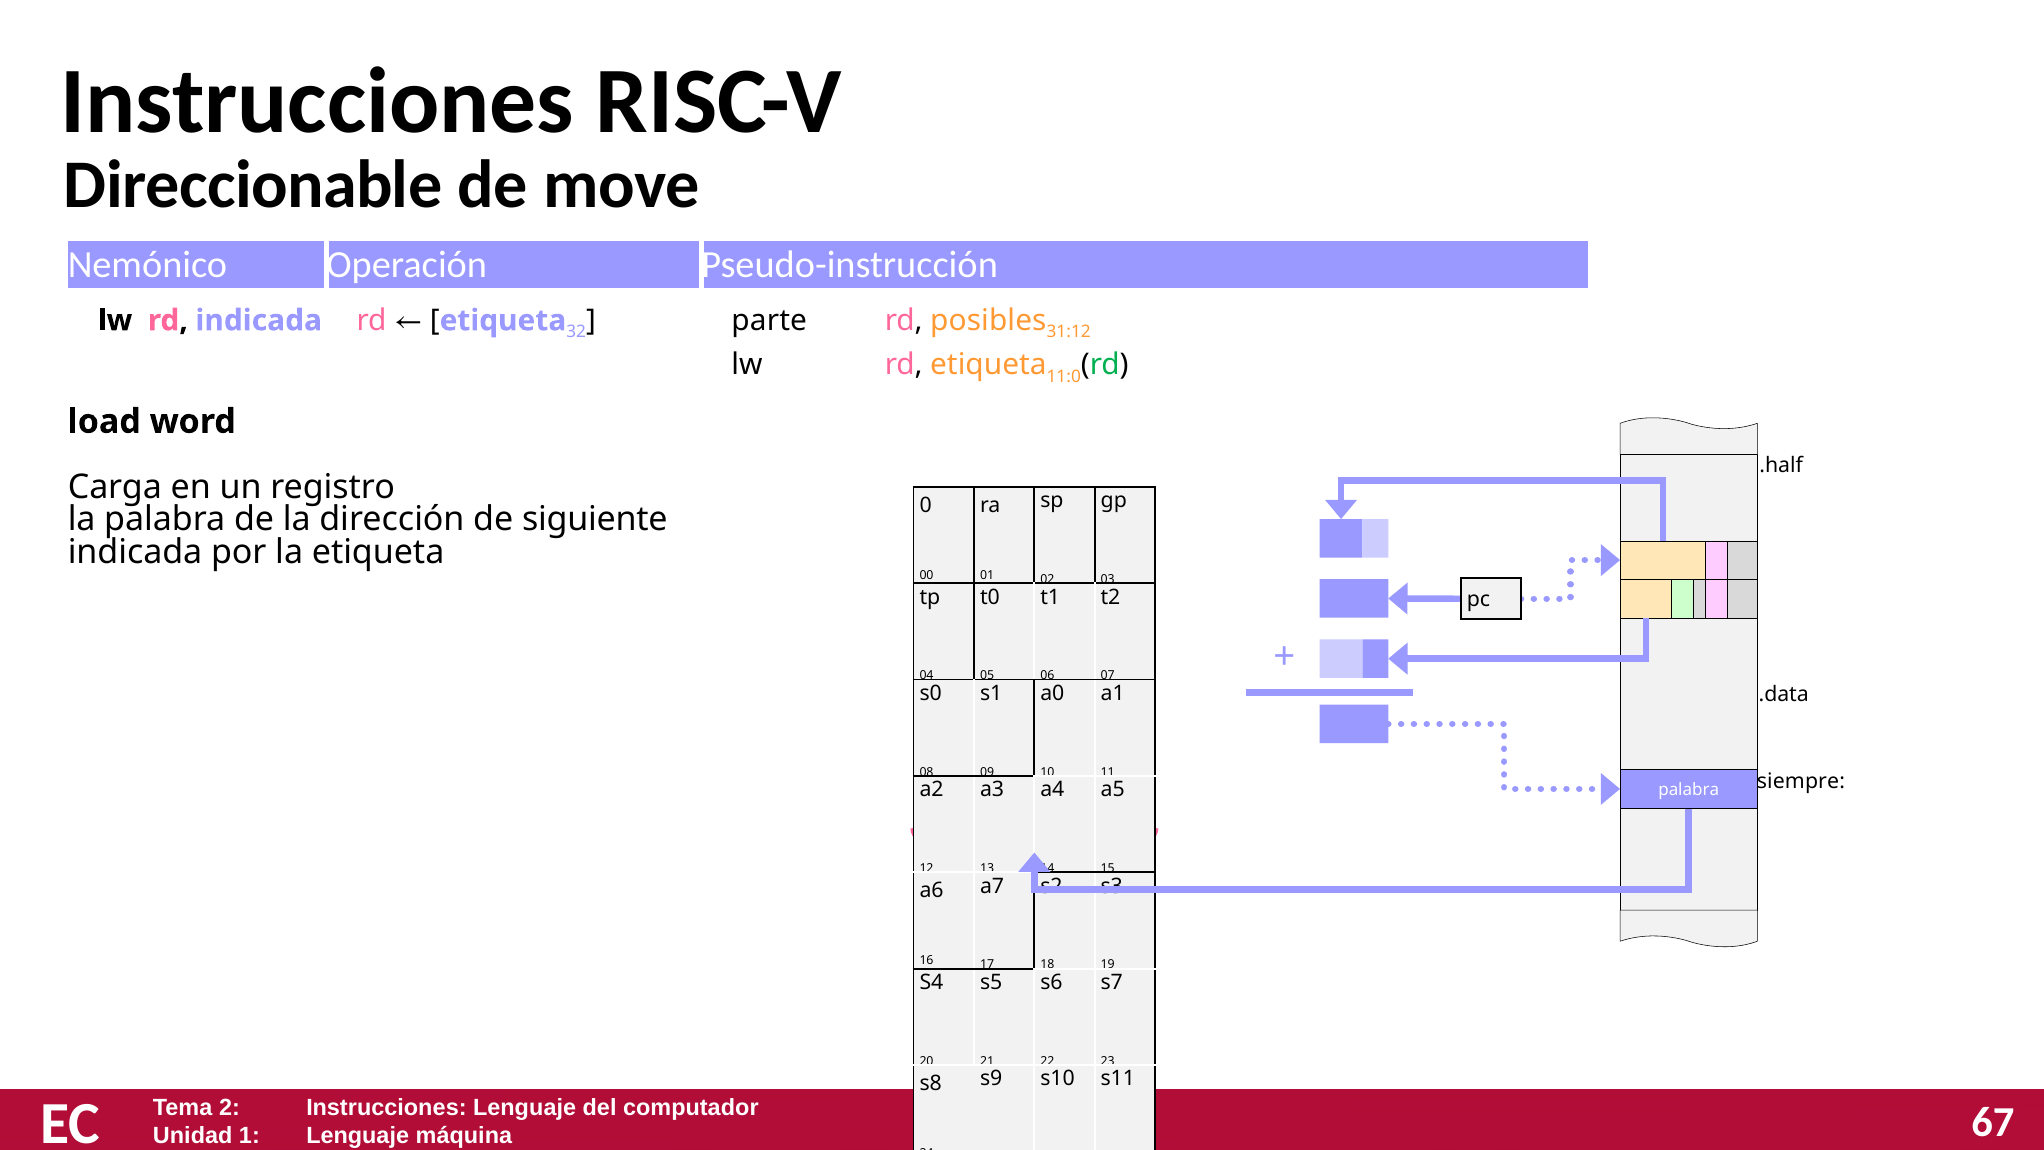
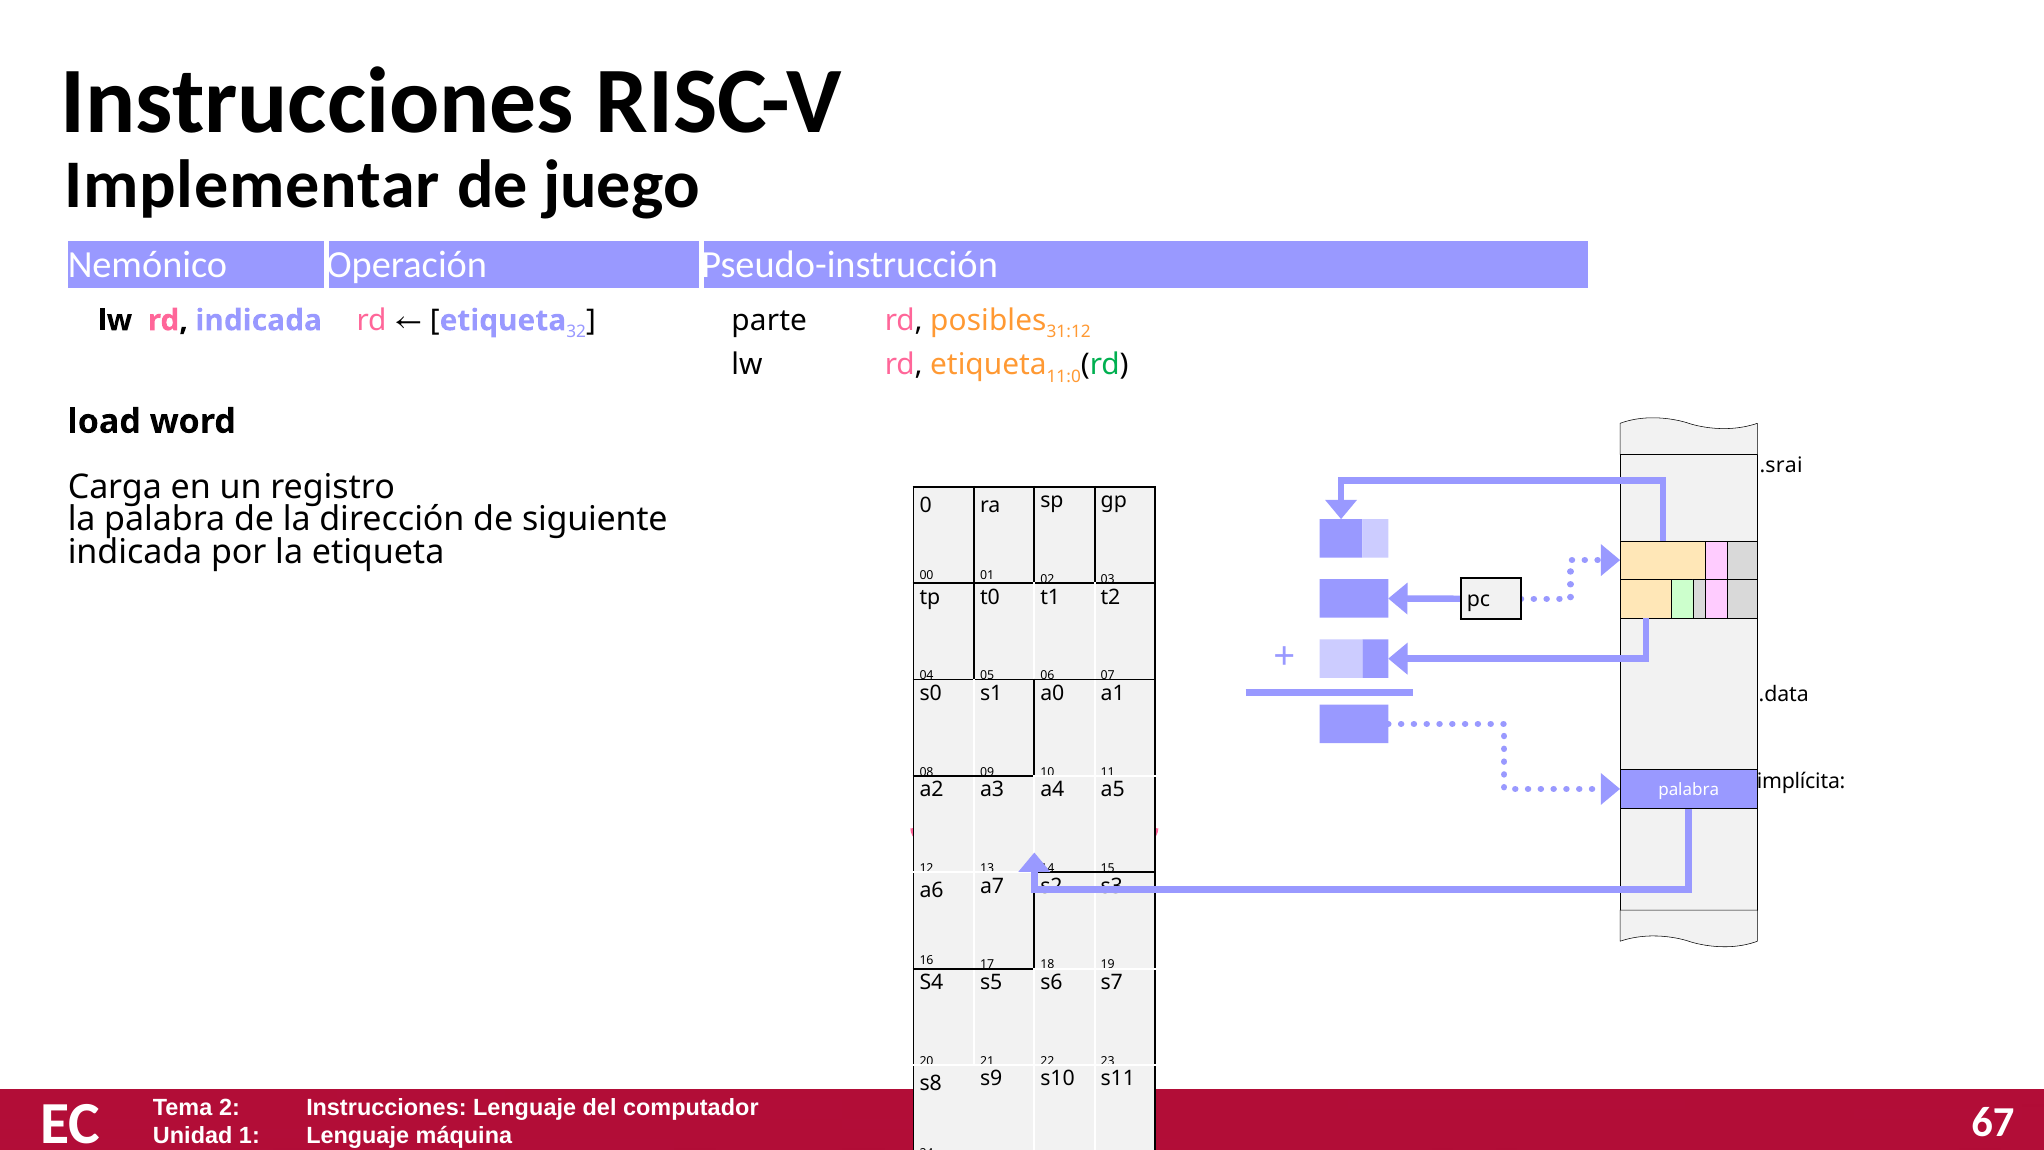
Direccionable: Direccionable -> Implementar
move: move -> juego
.half: .half -> .srai
siempre: siempre -> implícita
